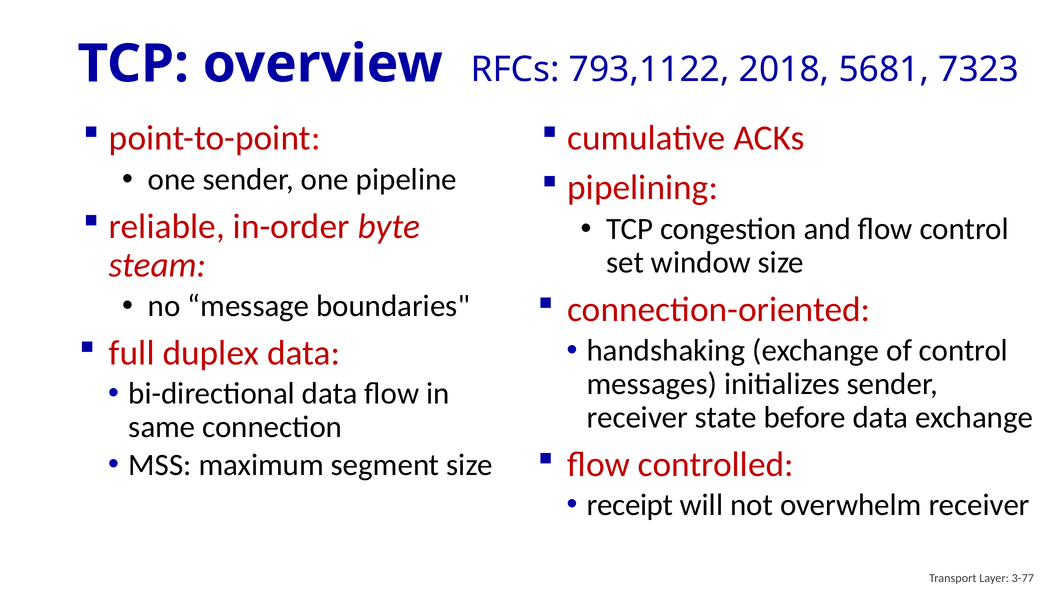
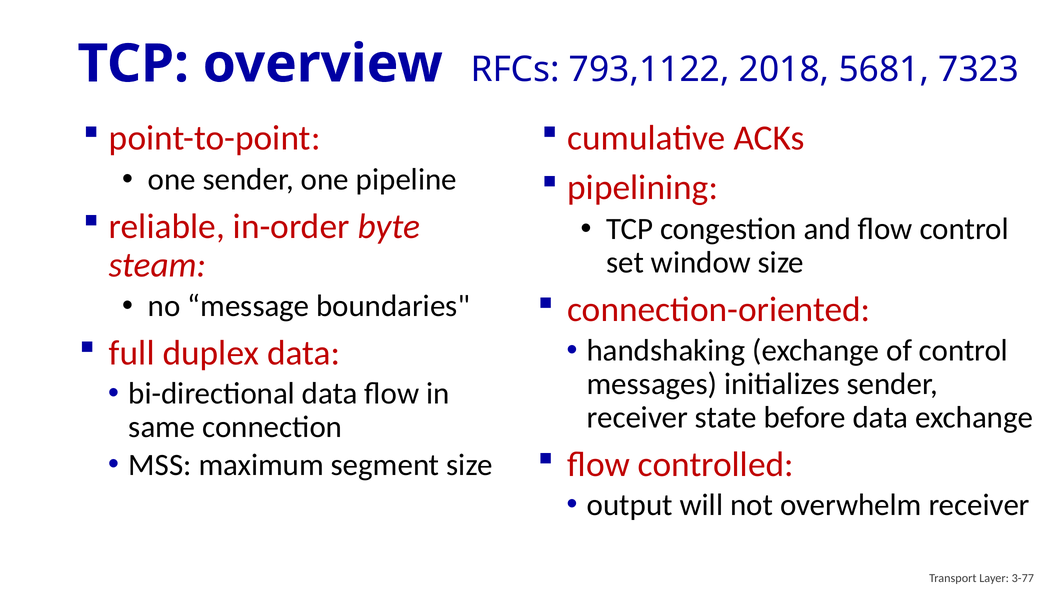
receipt: receipt -> output
